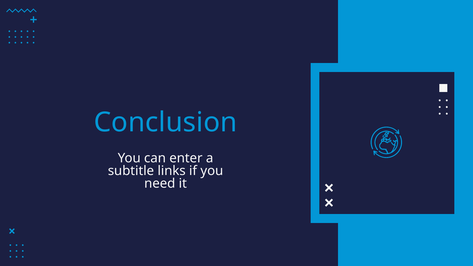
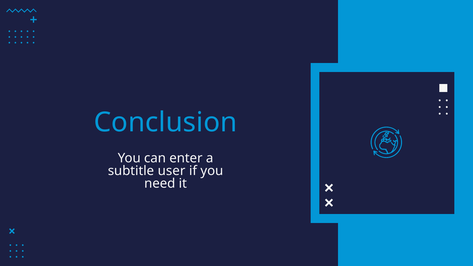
links: links -> user
